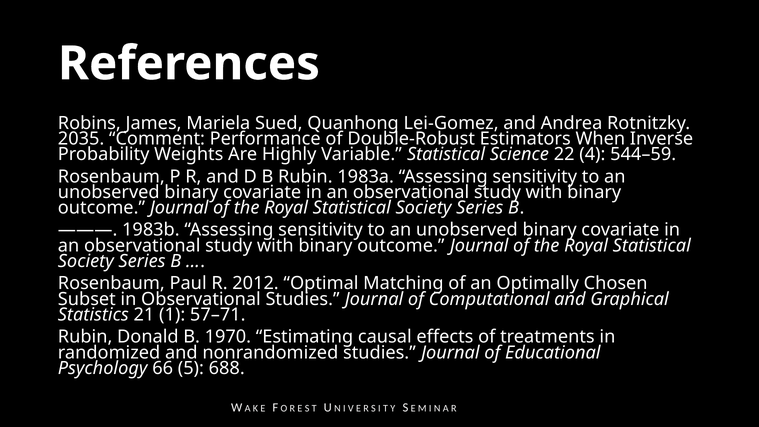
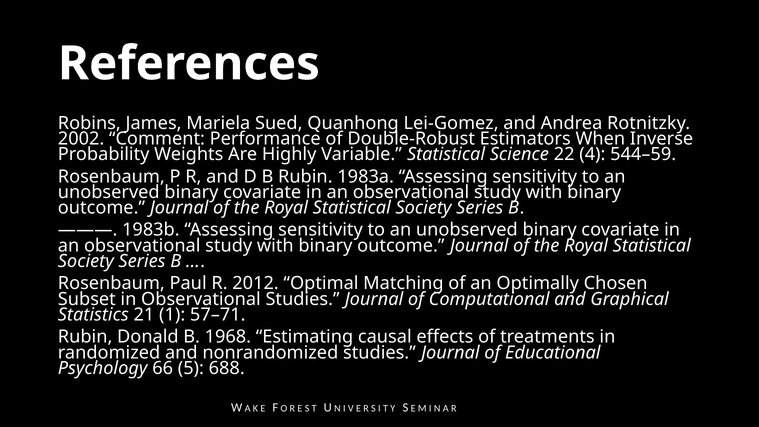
2035: 2035 -> 2002
1970: 1970 -> 1968
